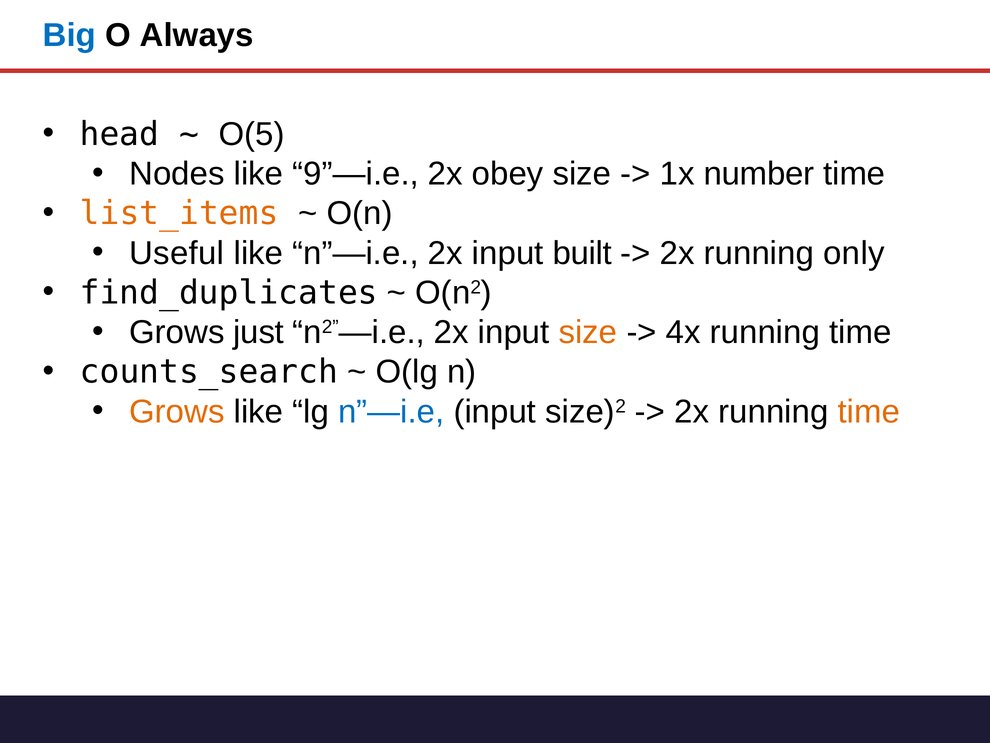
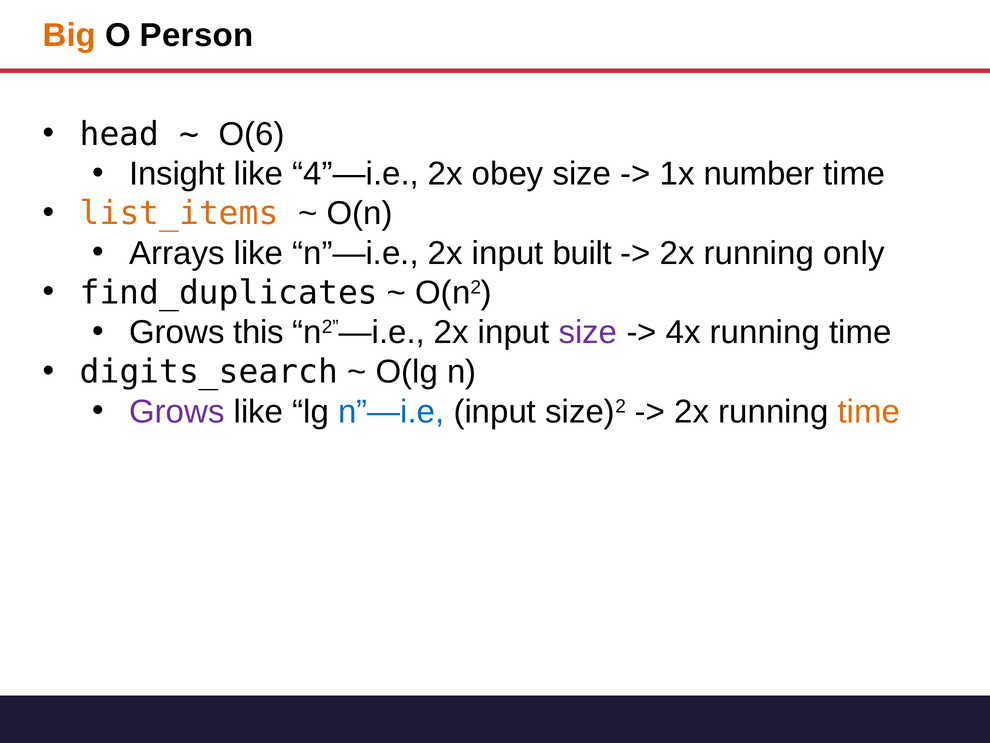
Big colour: blue -> orange
Always: Always -> Person
O(5: O(5 -> O(6
Nodes: Nodes -> Insight
9”—i.e: 9”—i.e -> 4”—i.e
Useful: Useful -> Arrays
just: just -> this
size at (588, 332) colour: orange -> purple
counts_search: counts_search -> digits_search
Grows at (177, 411) colour: orange -> purple
